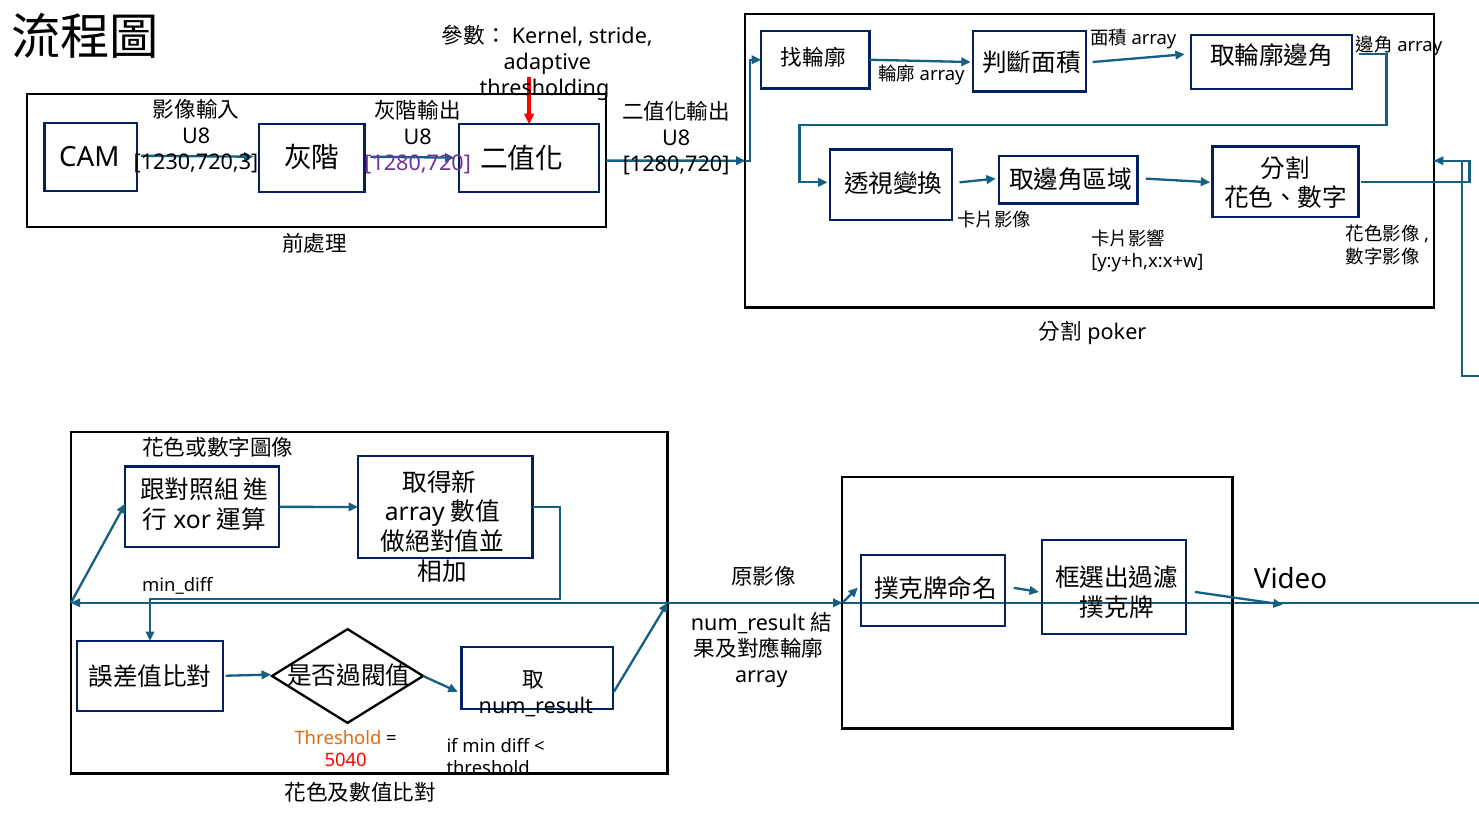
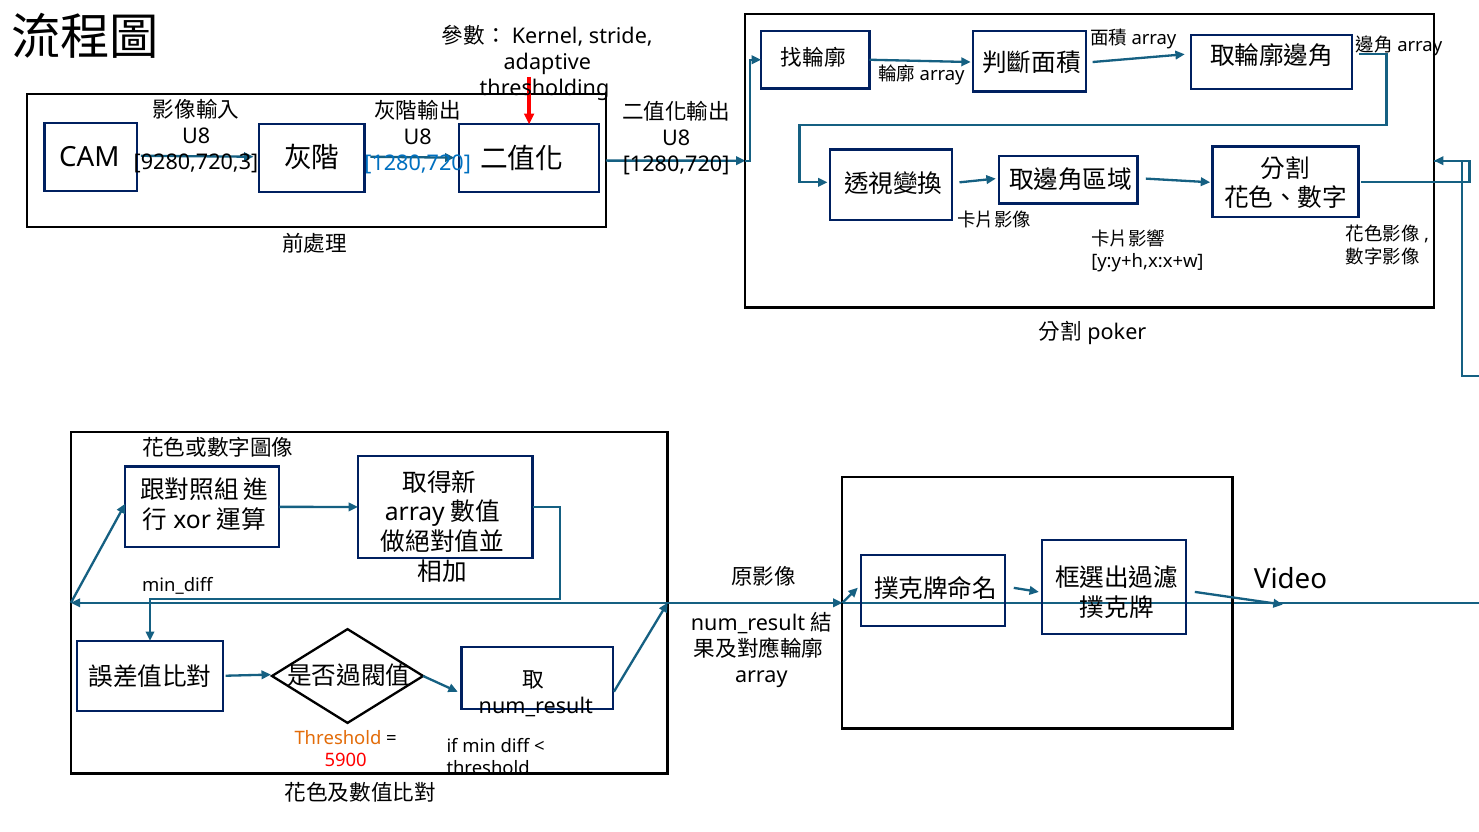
1230,720,3: 1230,720,3 -> 9280,720,3
1280,720 at (418, 163) colour: purple -> blue
5040: 5040 -> 5900
